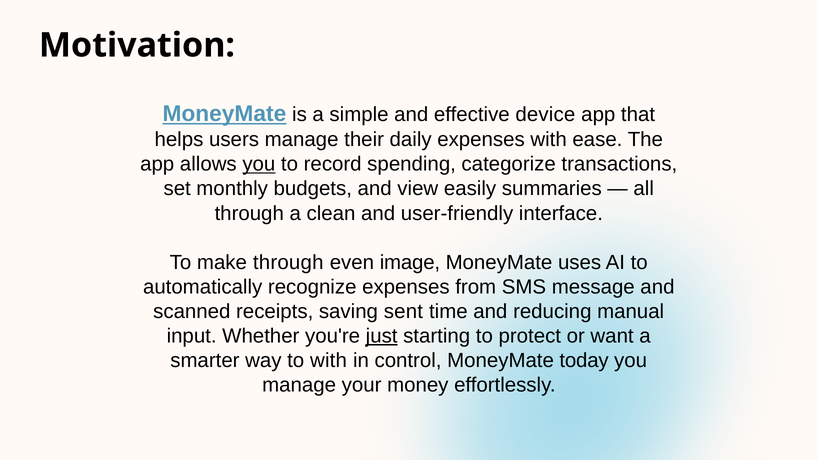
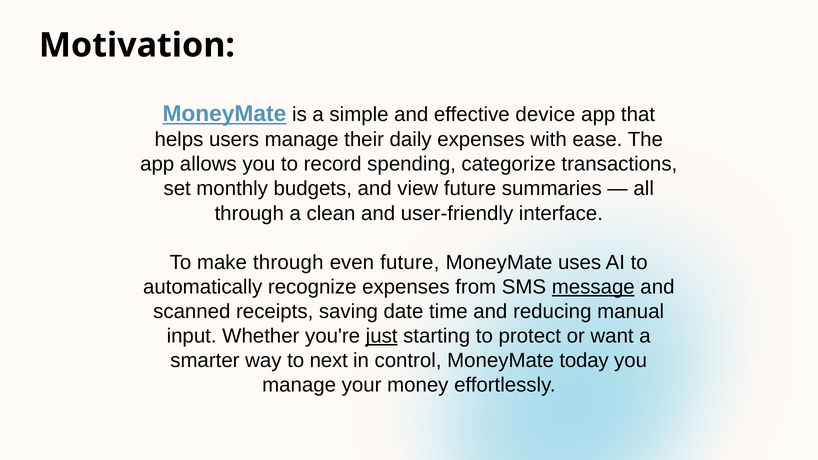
you at (259, 164) underline: present -> none
view easily: easily -> future
even image: image -> future
message underline: none -> present
sent: sent -> date
to with: with -> next
